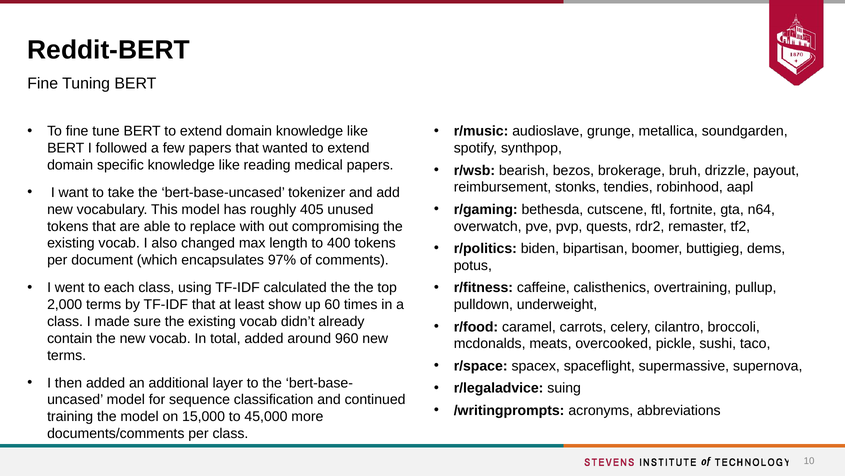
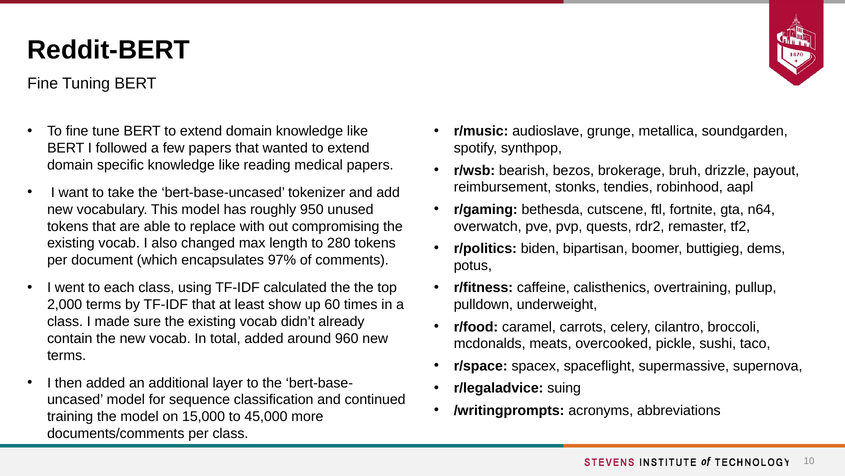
405: 405 -> 950
400: 400 -> 280
